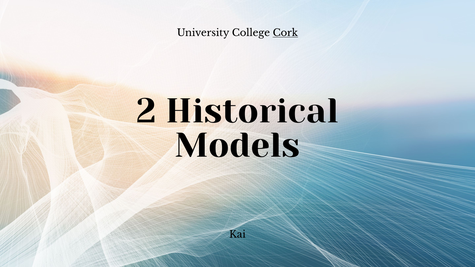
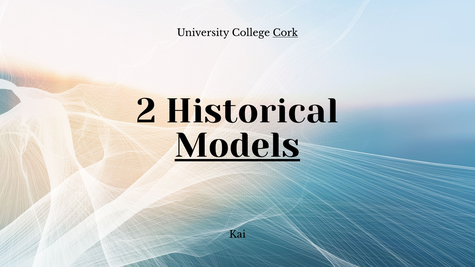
Models underline: none -> present
